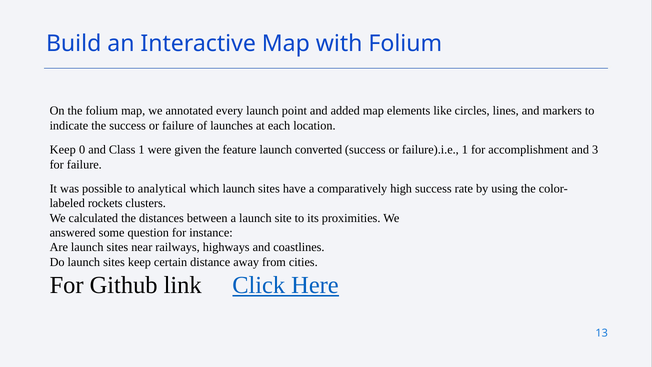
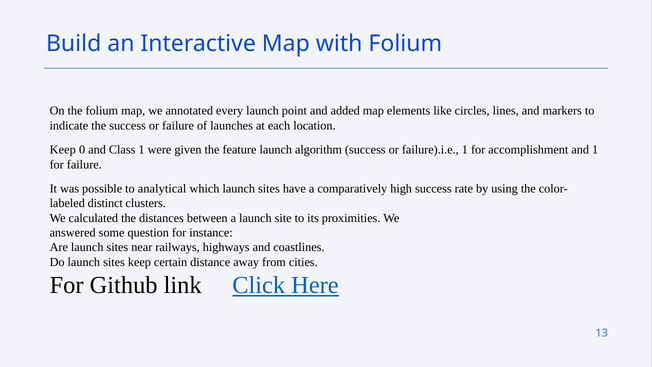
converted: converted -> algorithm
and 3: 3 -> 1
rockets: rockets -> distinct
